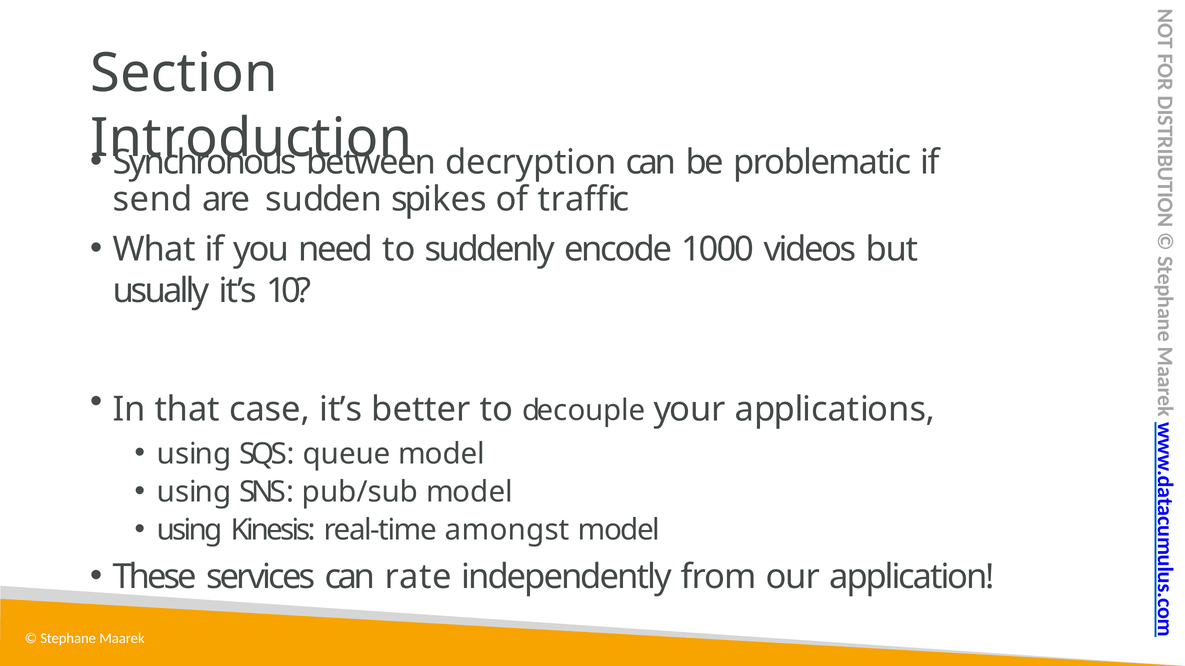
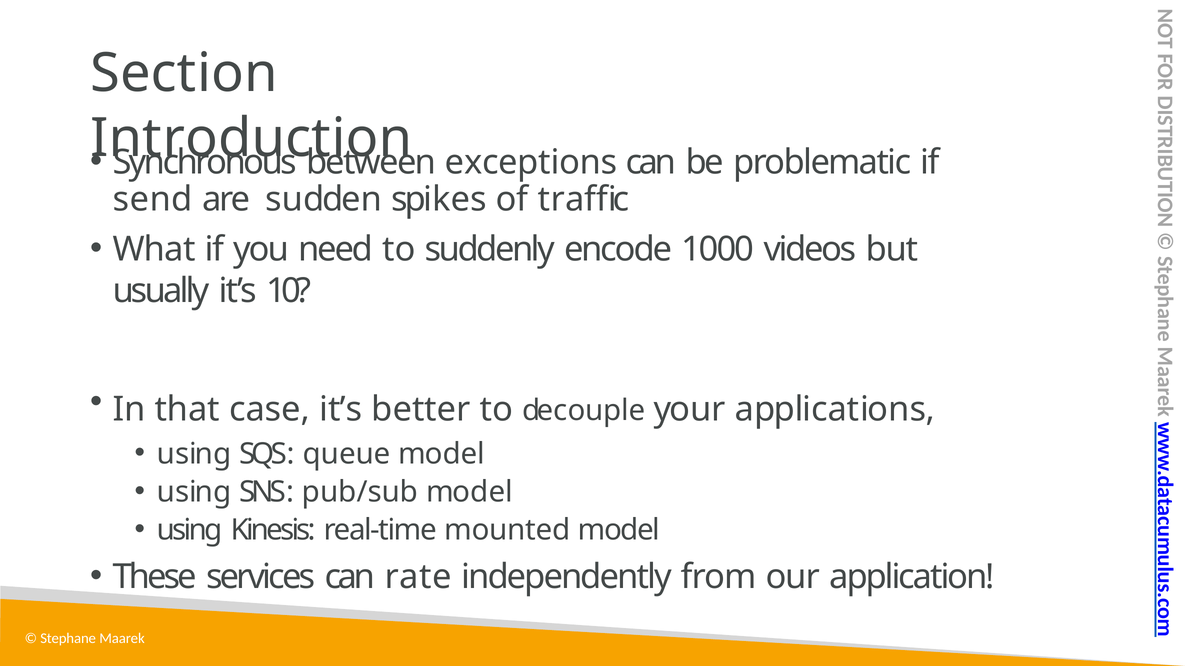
decryption: decryption -> exceptions
amongst: amongst -> mounted
